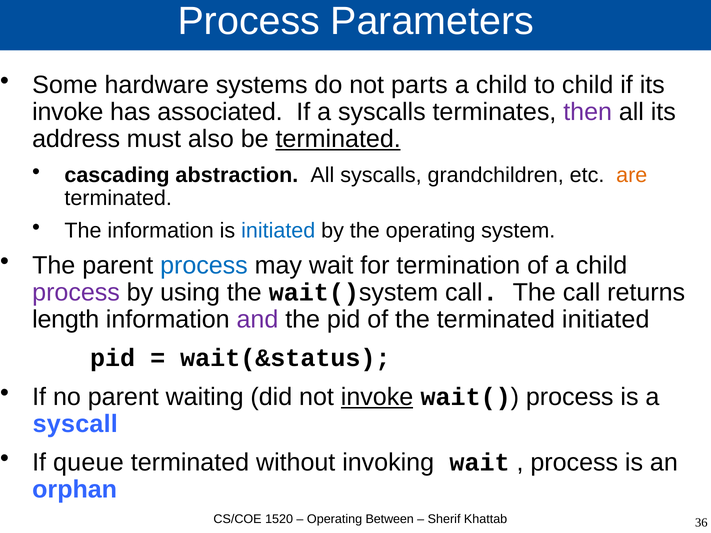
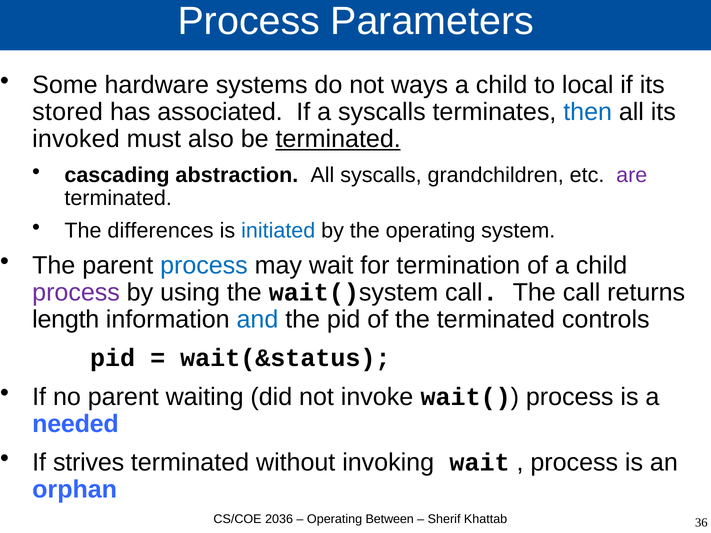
parts: parts -> ways
to child: child -> local
invoke at (68, 112): invoke -> stored
then colour: purple -> blue
address: address -> invoked
are colour: orange -> purple
The information: information -> differences
and colour: purple -> blue
terminated initiated: initiated -> controls
invoke at (377, 397) underline: present -> none
syscall: syscall -> needed
queue: queue -> strives
1520: 1520 -> 2036
